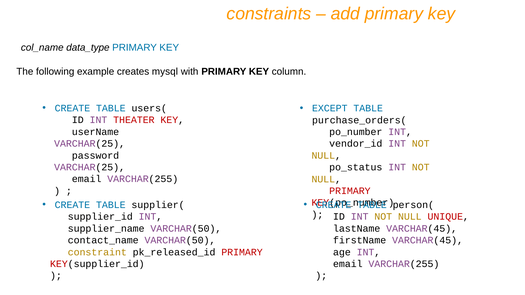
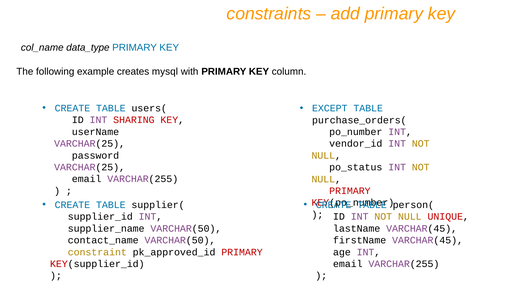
THEATER: THEATER -> SHARING
pk_released_id: pk_released_id -> pk_approved_id
